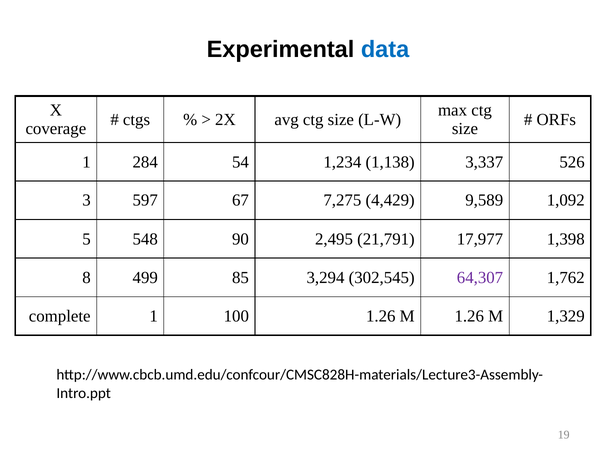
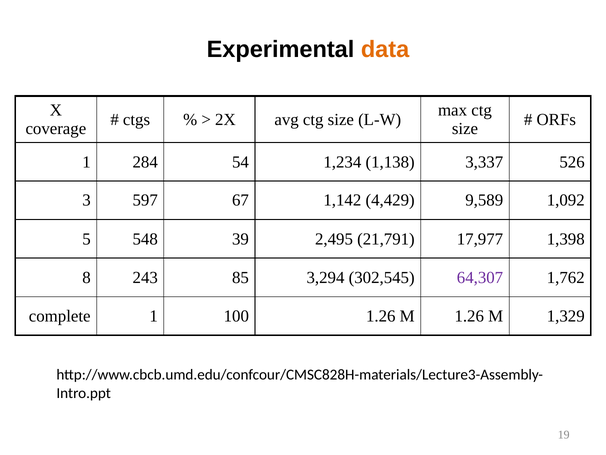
data colour: blue -> orange
7,275: 7,275 -> 1,142
90: 90 -> 39
499: 499 -> 243
